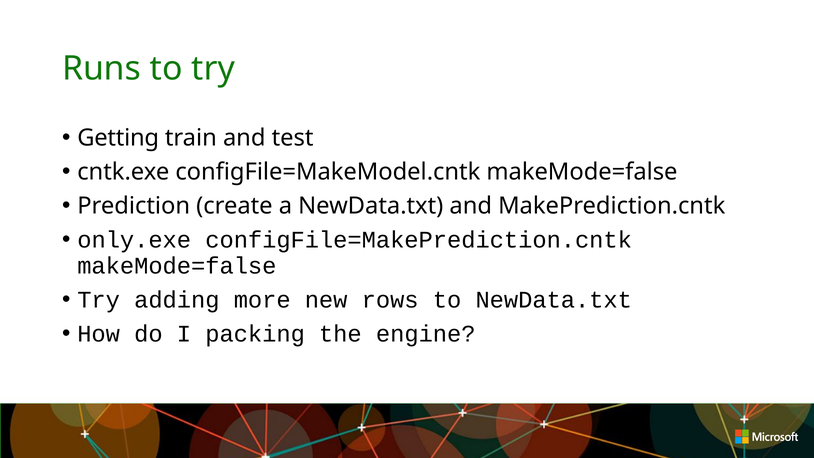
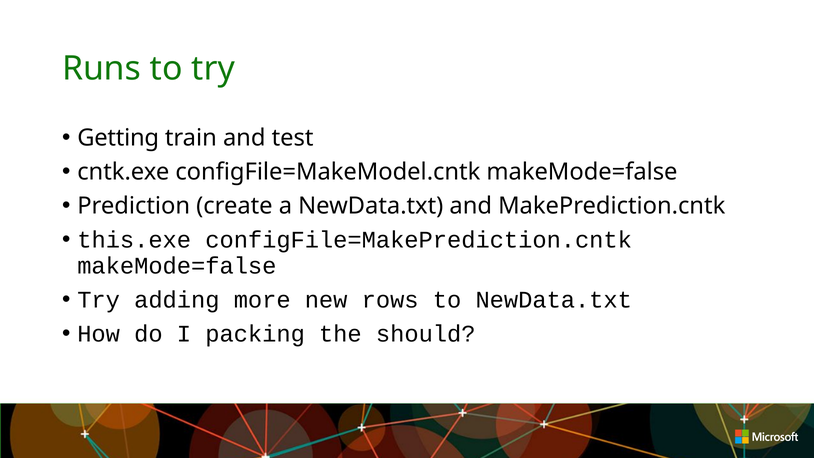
only.exe: only.exe -> this.exe
engine: engine -> should
